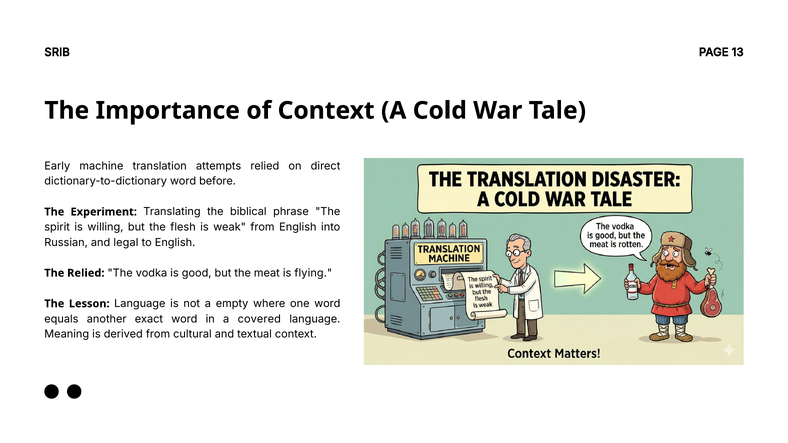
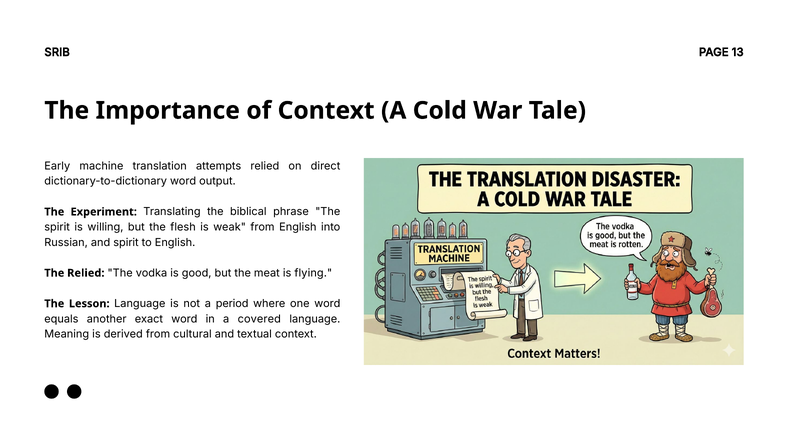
before: before -> output
and legal: legal -> spirit
empty: empty -> period
